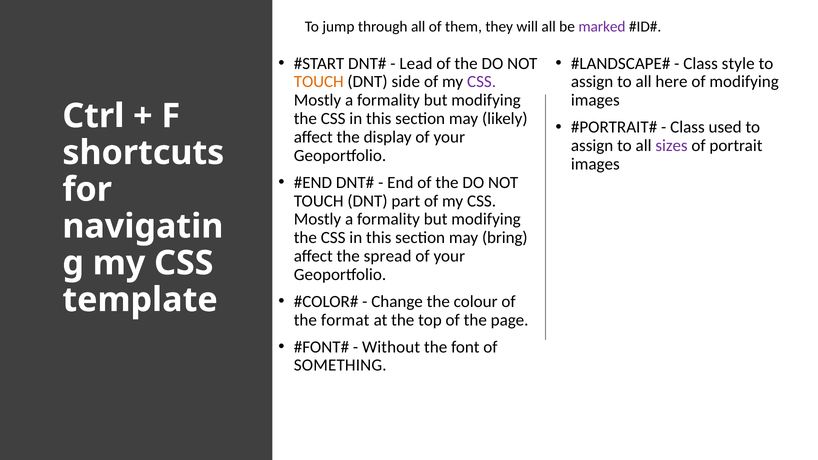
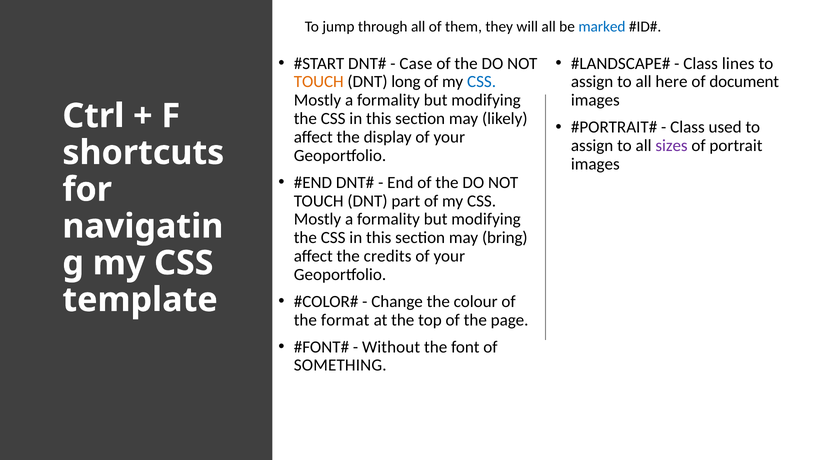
marked colour: purple -> blue
Lead: Lead -> Case
style: style -> lines
side: side -> long
CSS at (482, 82) colour: purple -> blue
of modifying: modifying -> document
spread: spread -> credits
